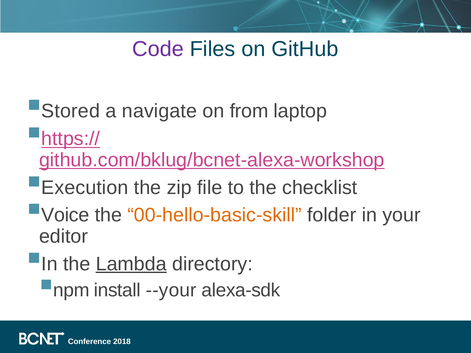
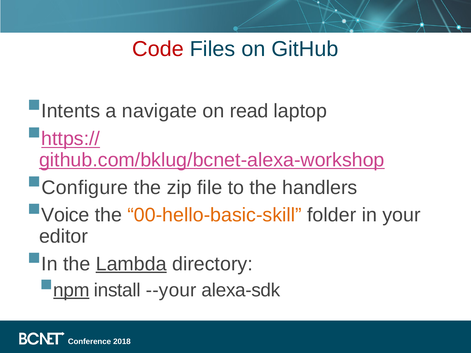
Code colour: purple -> red
Stored: Stored -> Intents
from: from -> read
Execution: Execution -> Configure
checklist: checklist -> handlers
npm underline: none -> present
